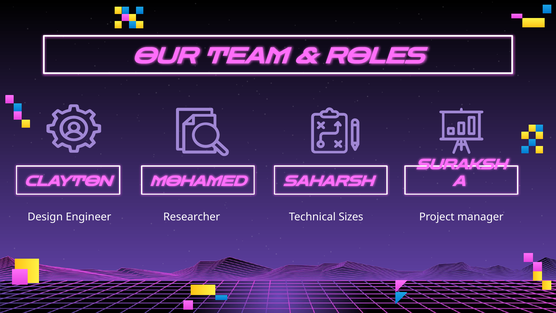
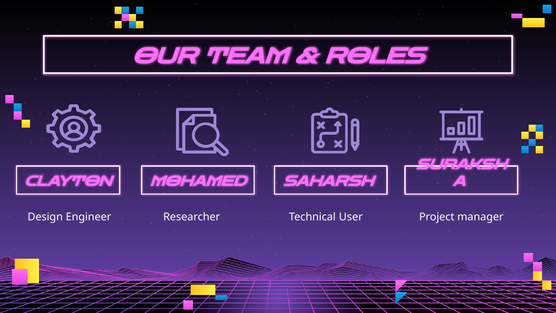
Sizes: Sizes -> User
